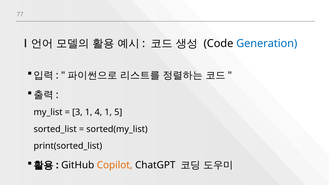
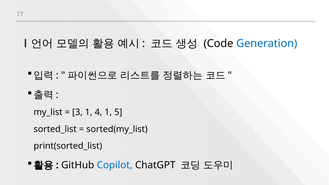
Copilot colour: orange -> blue
